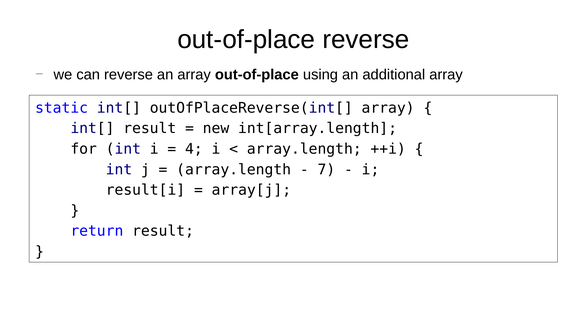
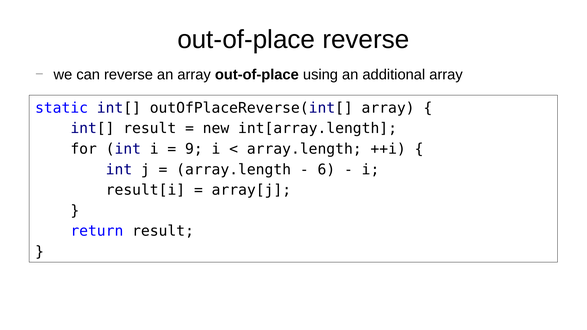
4: 4 -> 9
7: 7 -> 6
